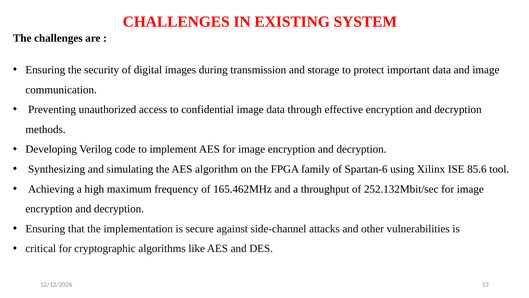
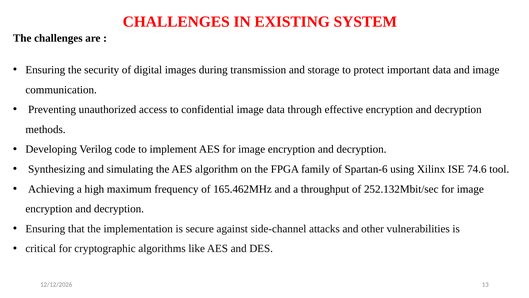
85.6: 85.6 -> 74.6
